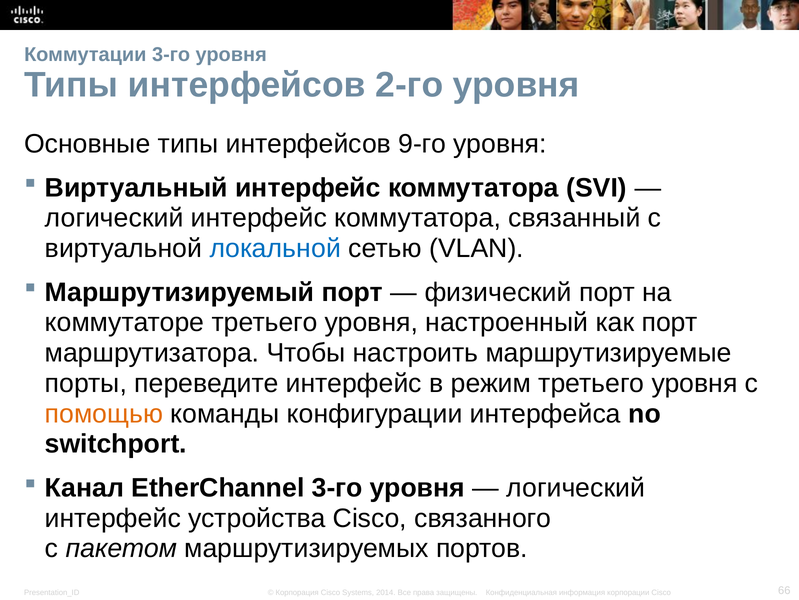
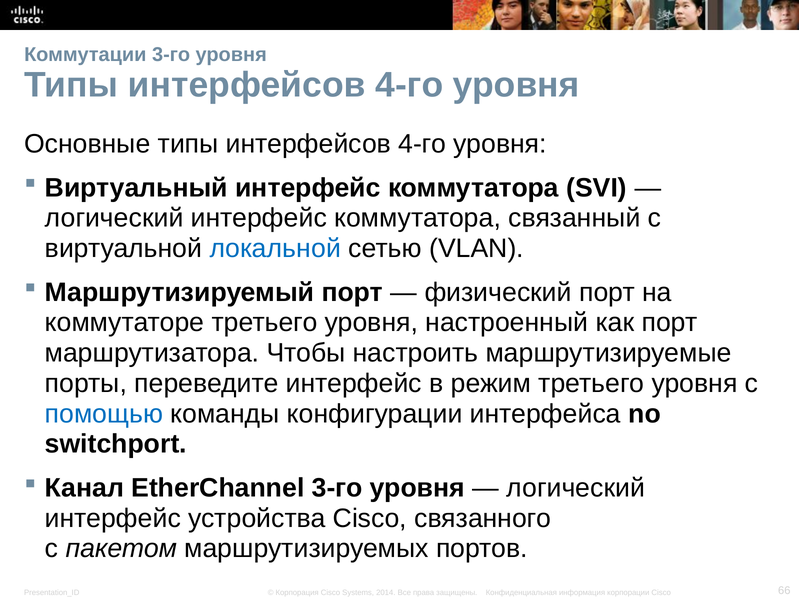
2-го at (409, 85): 2-го -> 4-го
Основные типы интерфейсов 9-го: 9-го -> 4-го
помощью colour: orange -> blue
